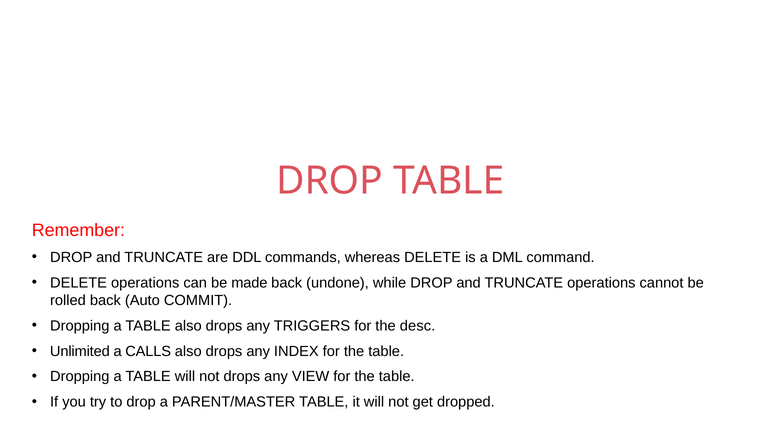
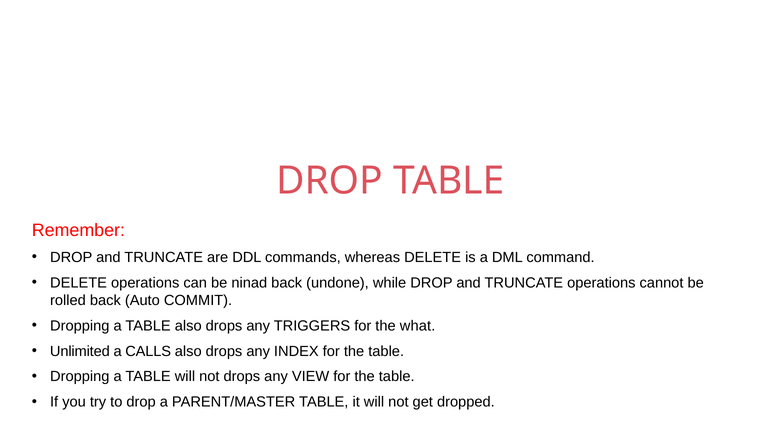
made: made -> ninad
desc: desc -> what
